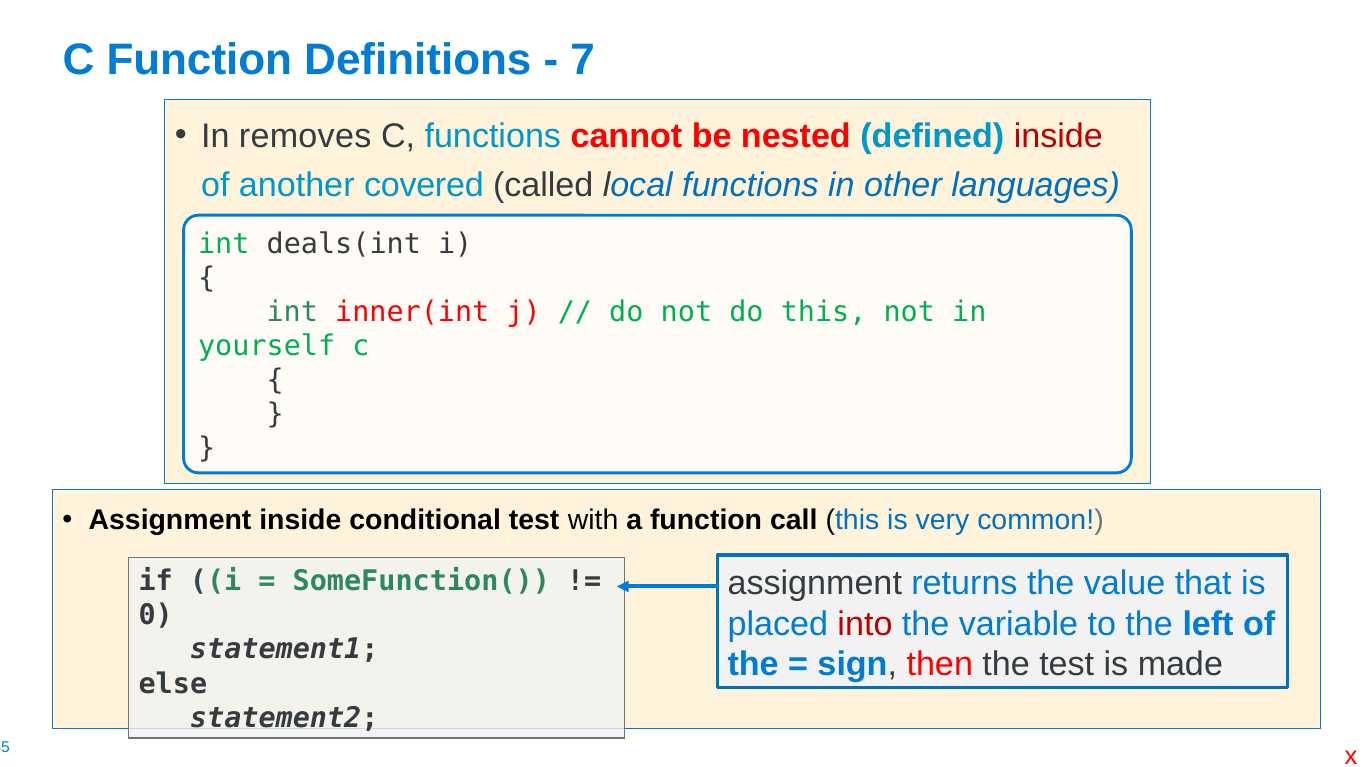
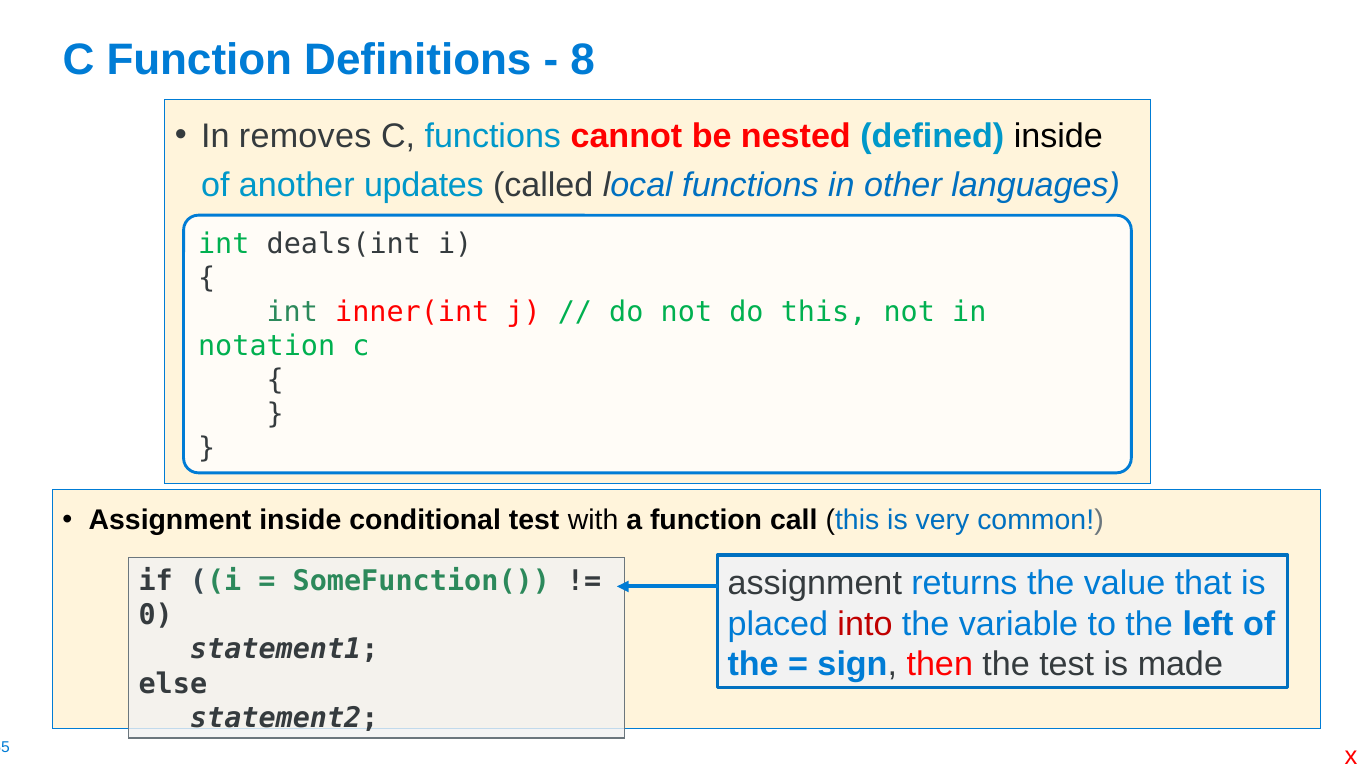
7: 7 -> 8
inside at (1058, 136) colour: red -> black
covered: covered -> updates
yourself: yourself -> notation
